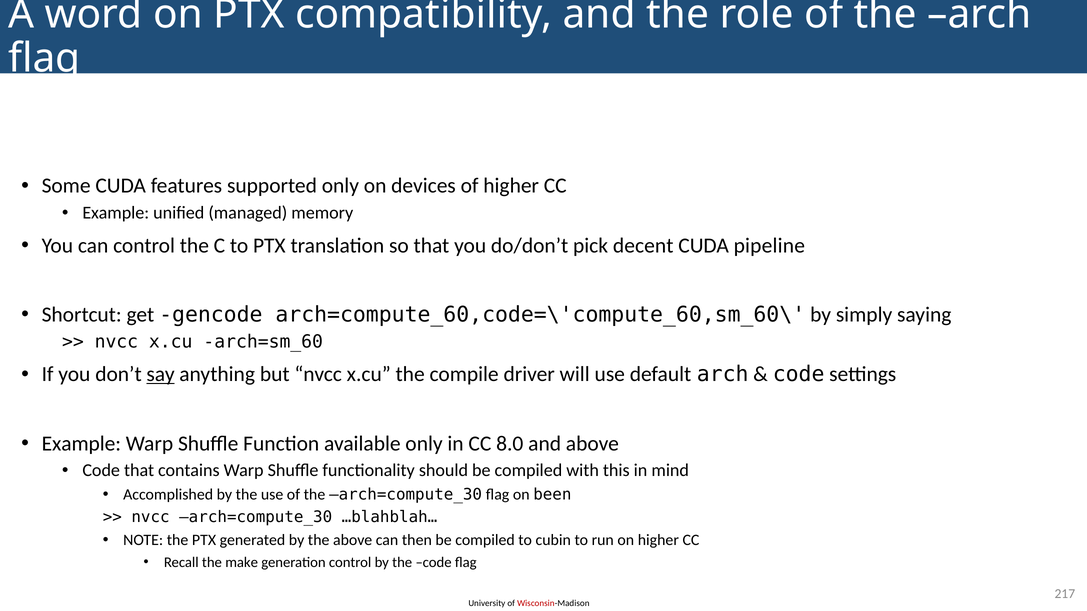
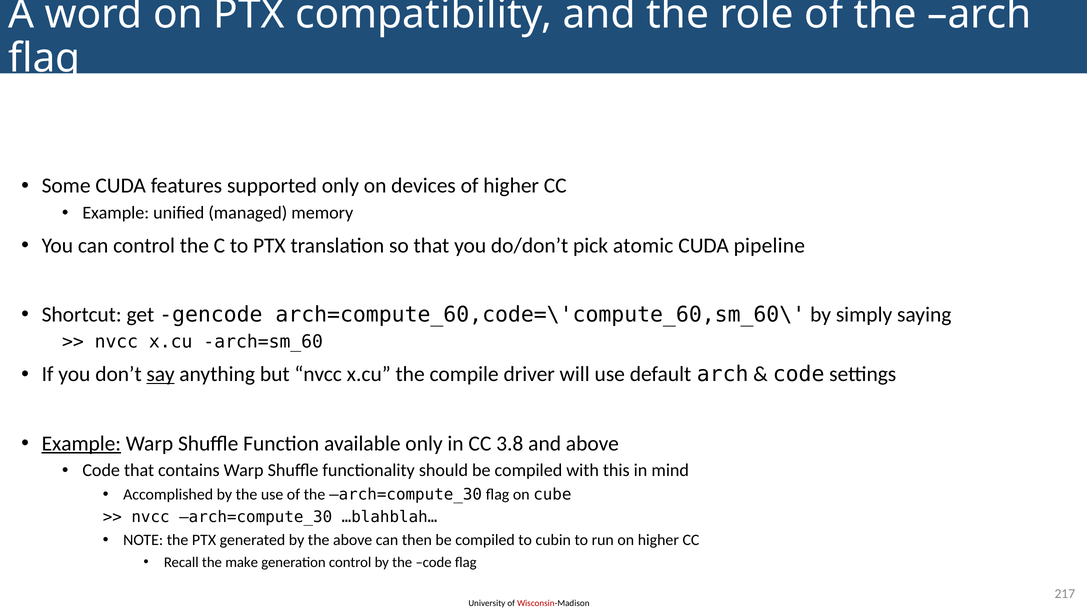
decent: decent -> atomic
Example at (81, 444) underline: none -> present
8.0: 8.0 -> 3.8
been: been -> cube
